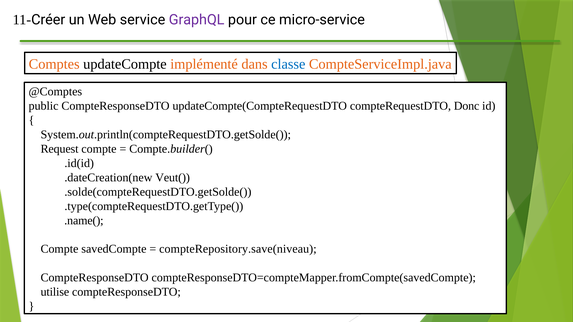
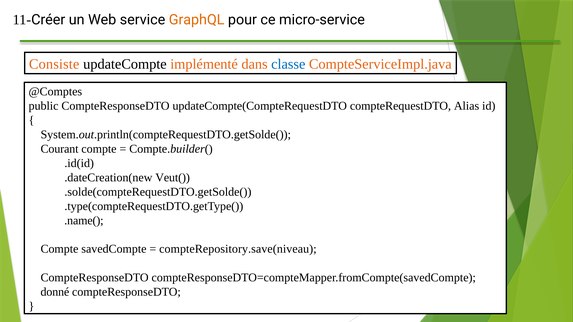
GraphQL colour: purple -> orange
Comptes: Comptes -> Consiste
Donc: Donc -> Alias
Request: Request -> Courant
utilise: utilise -> donné
